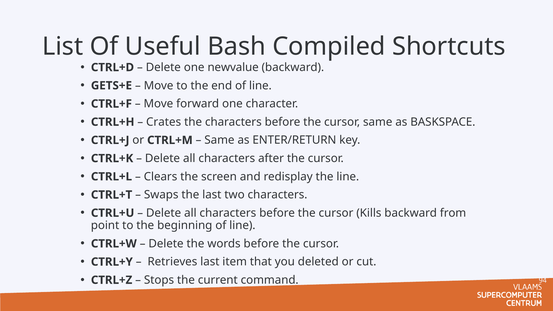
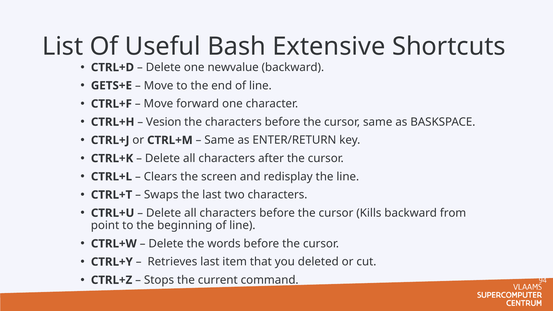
Compiled: Compiled -> Extensive
Crates: Crates -> Vesion
